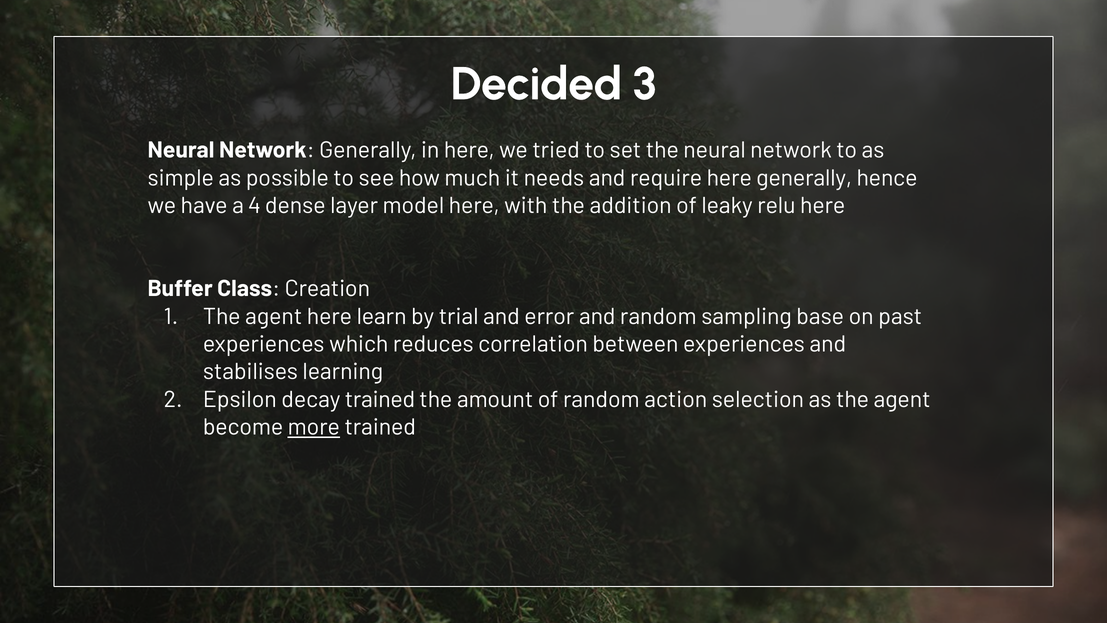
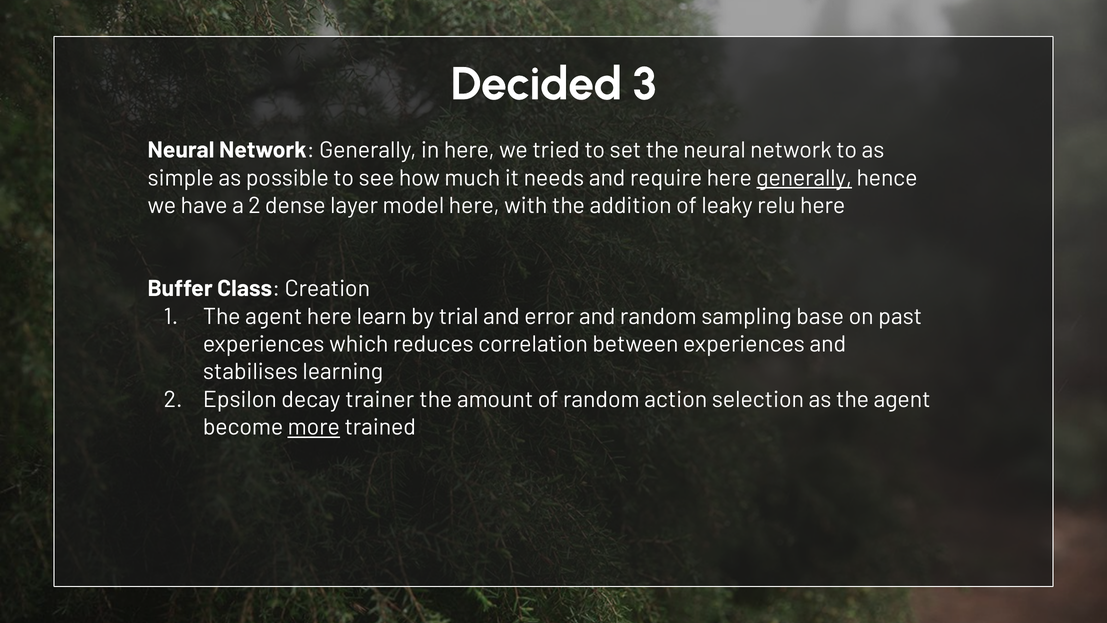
generally at (804, 178) underline: none -> present
a 4: 4 -> 2
decay trained: trained -> trainer
